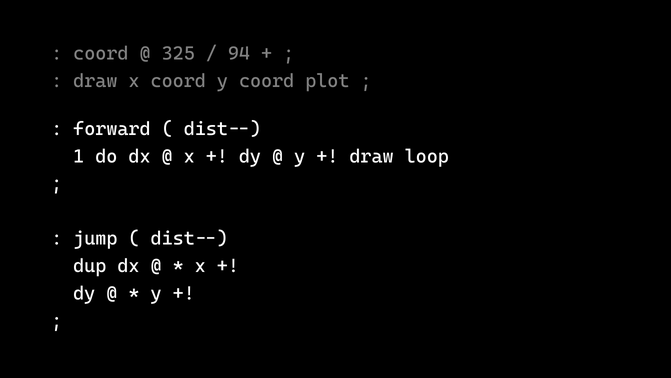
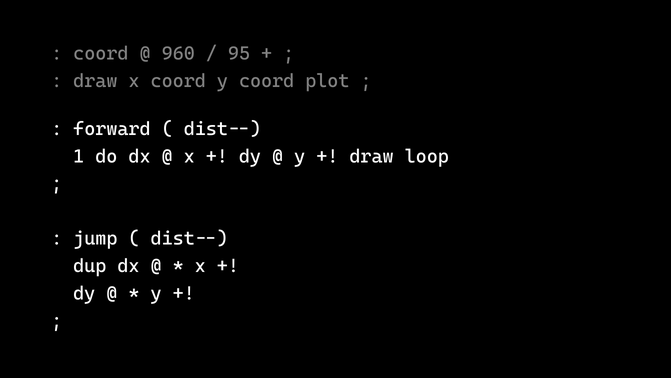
325: 325 -> 960
94: 94 -> 95
